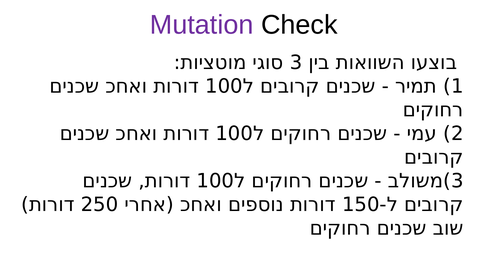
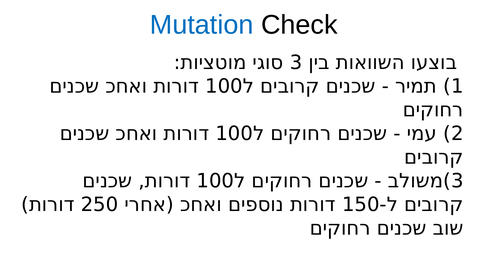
Mutation colour: purple -> blue
